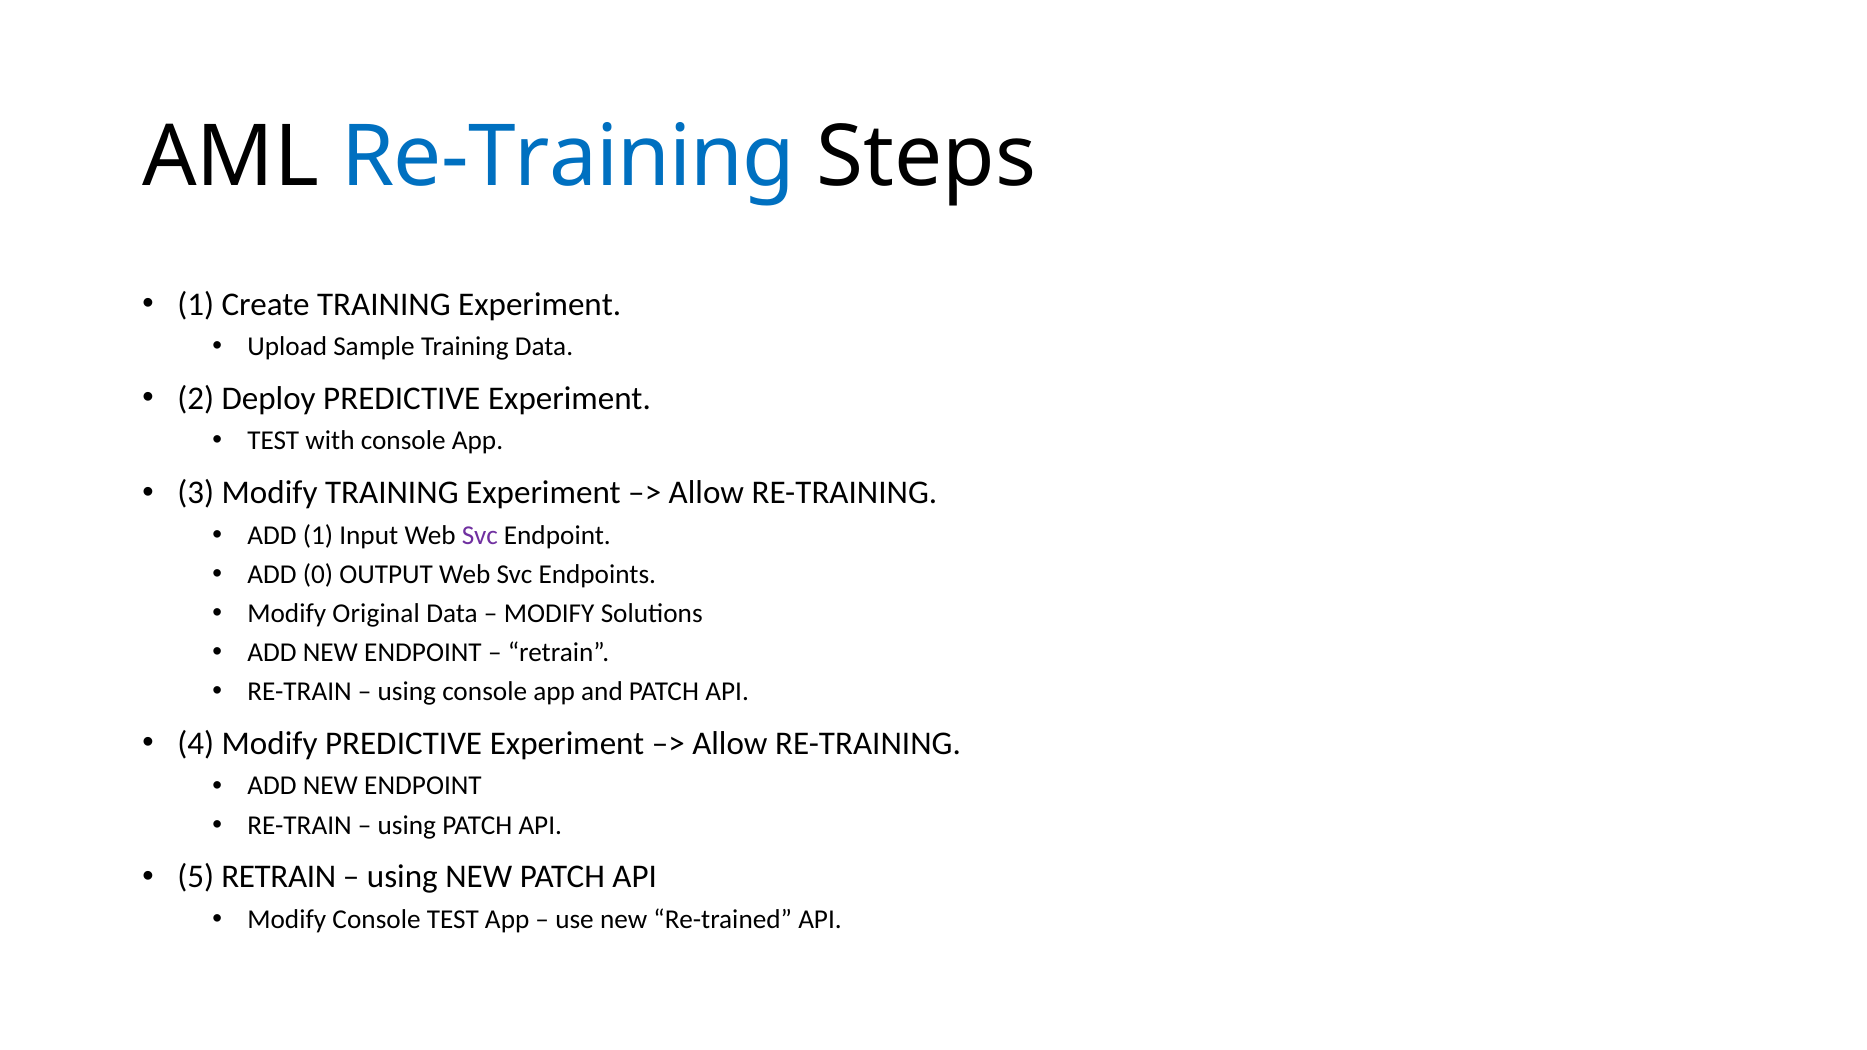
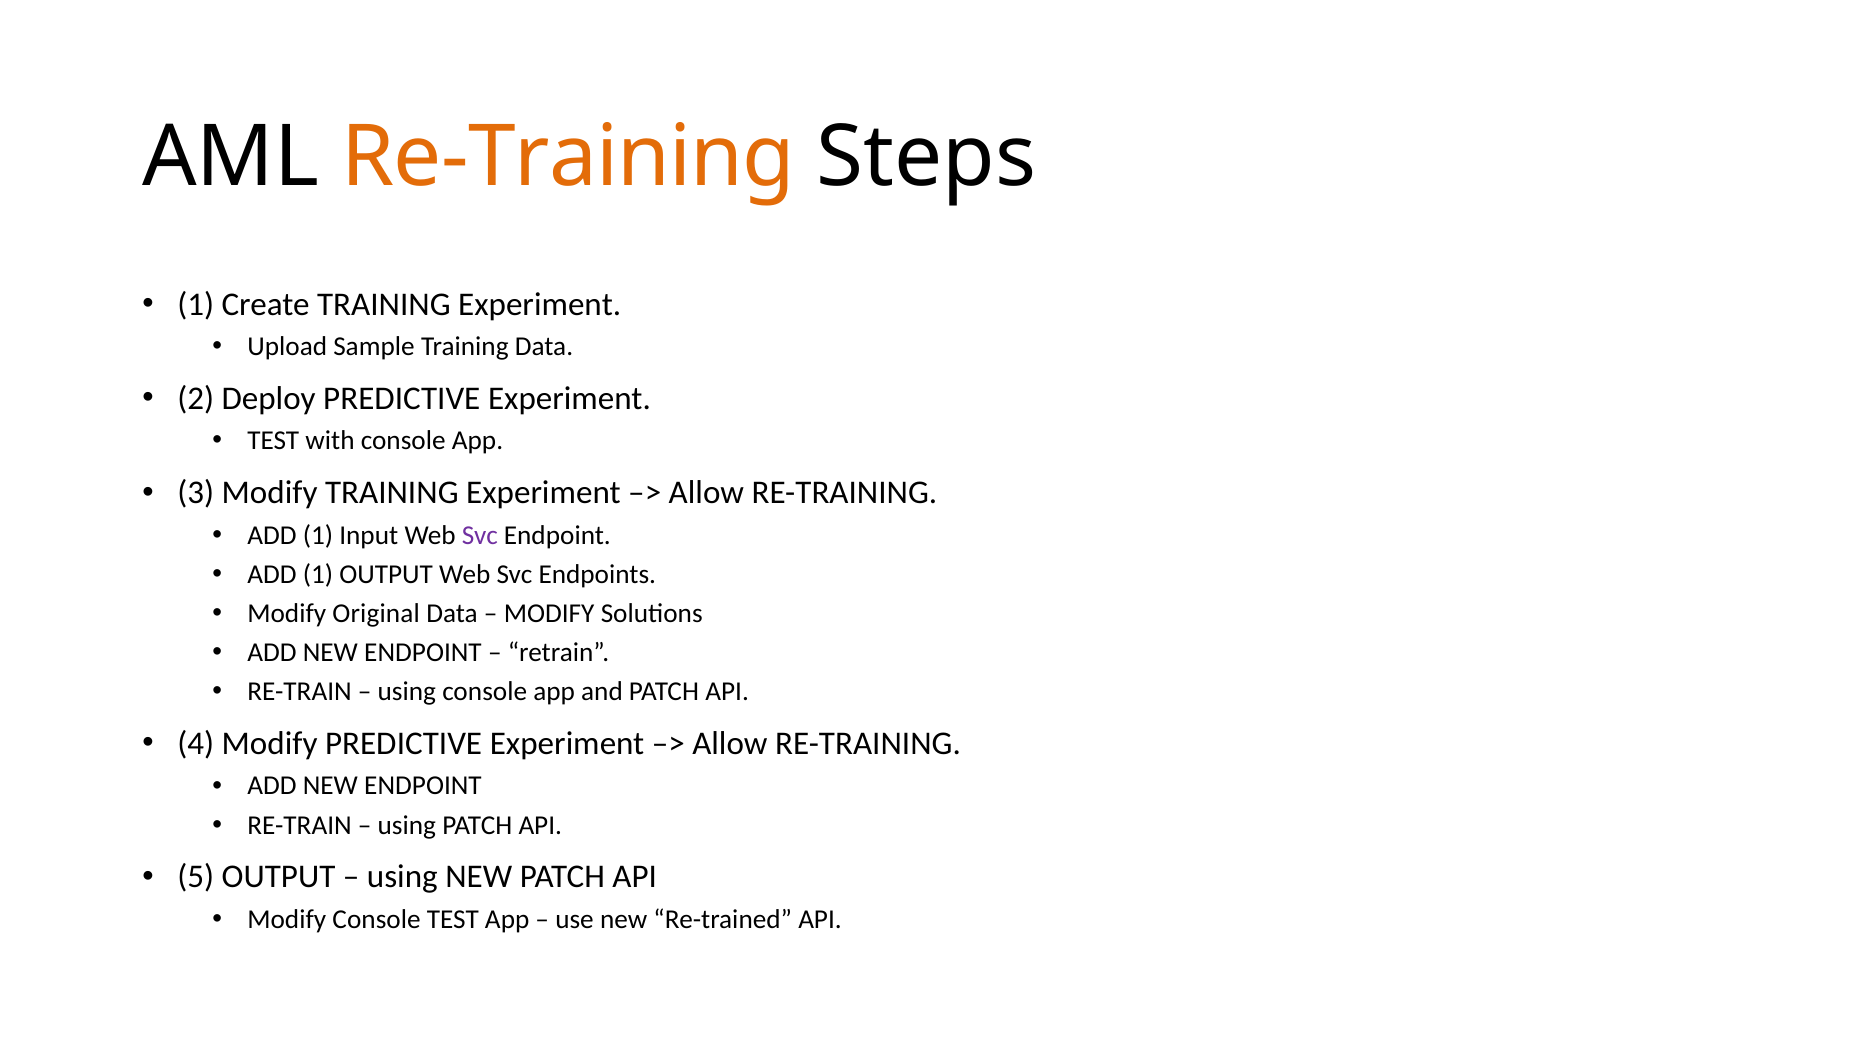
Re-Training at (569, 157) colour: blue -> orange
0 at (318, 574): 0 -> 1
5 RETRAIN: RETRAIN -> OUTPUT
